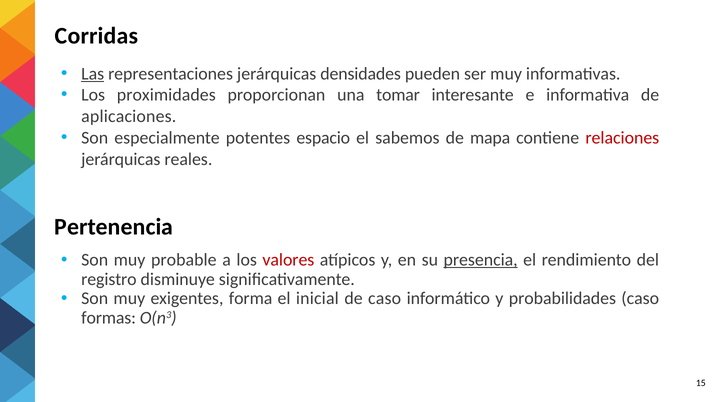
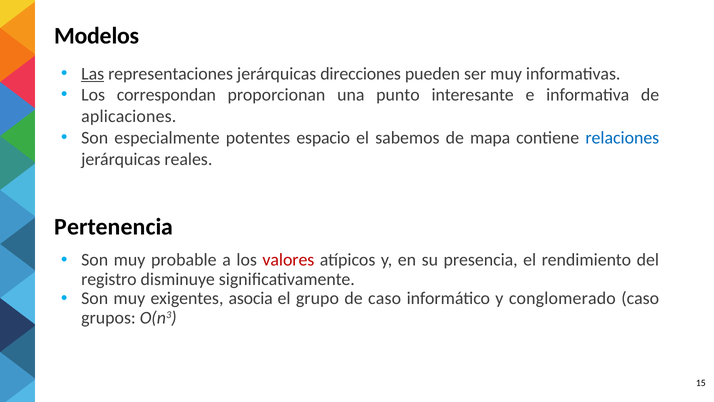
Corridas: Corridas -> Modelos
densidades: densidades -> direcciones
proximidades: proximidades -> correspondan
tomar: tomar -> punto
relaciones colour: red -> blue
presencia underline: present -> none
forma: forma -> asocia
inicial: inicial -> grupo
probabilidades: probabilidades -> conglomerado
formas: formas -> grupos
